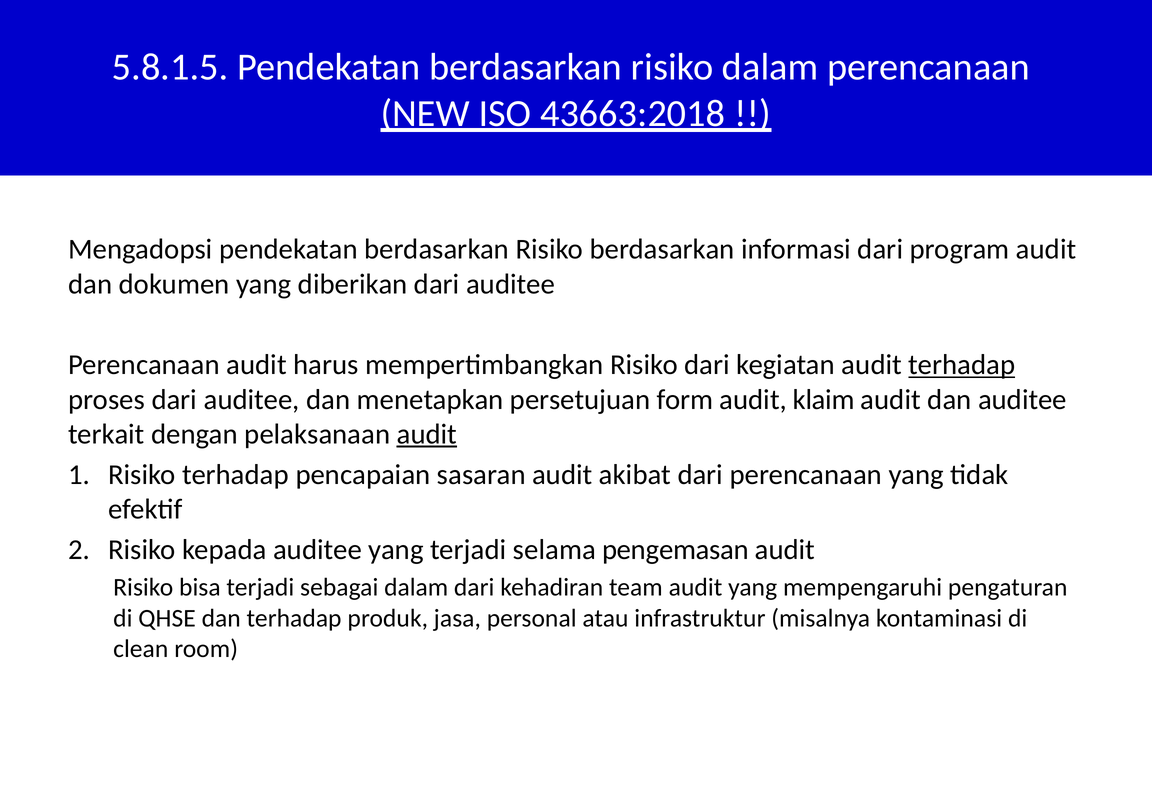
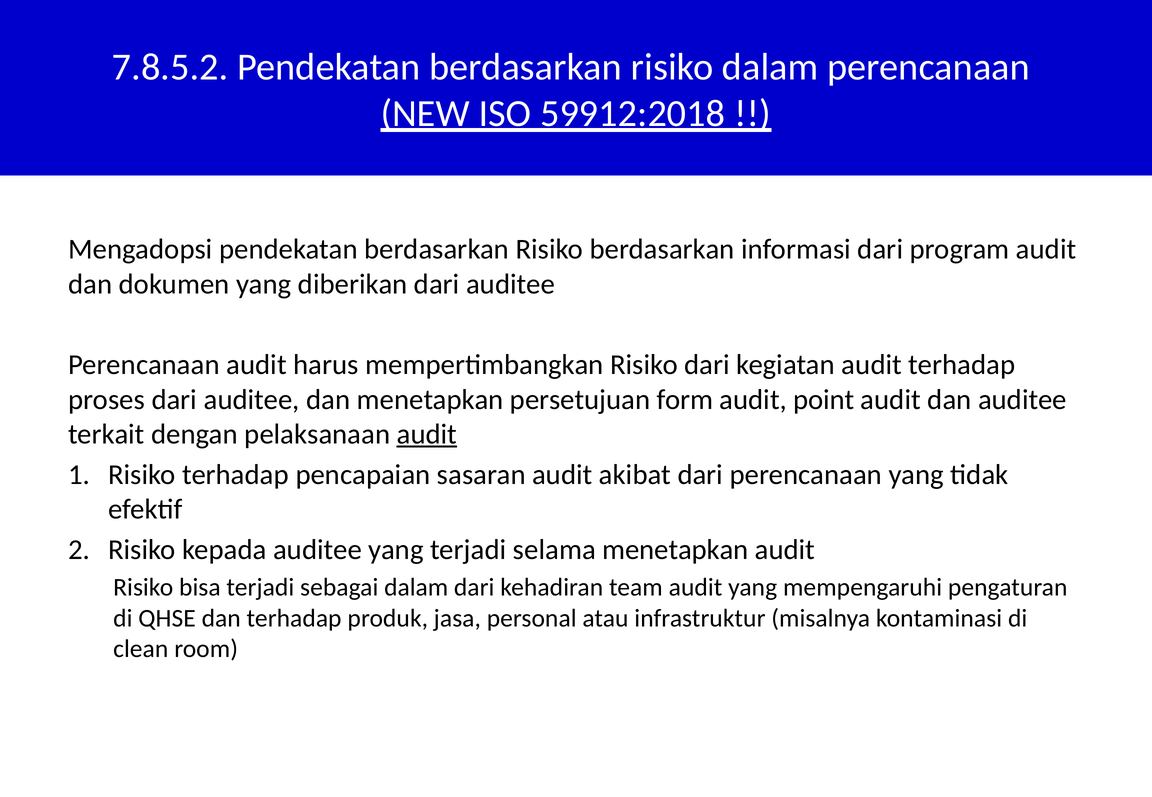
5.8.1.5: 5.8.1.5 -> 7.8.5.2
43663:2018: 43663:2018 -> 59912:2018
terhadap at (962, 365) underline: present -> none
klaim: klaim -> point
selama pengemasan: pengemasan -> menetapkan
